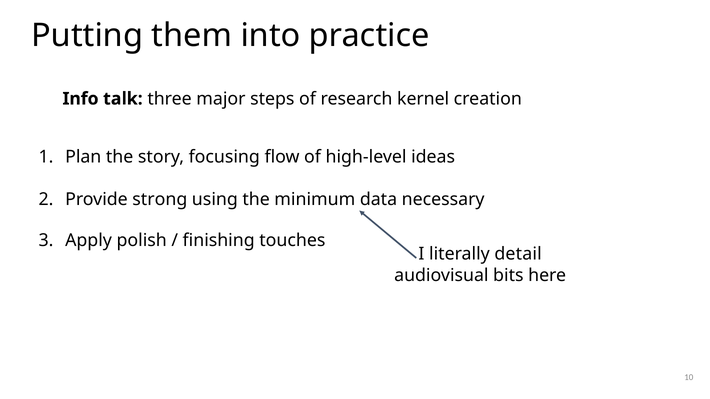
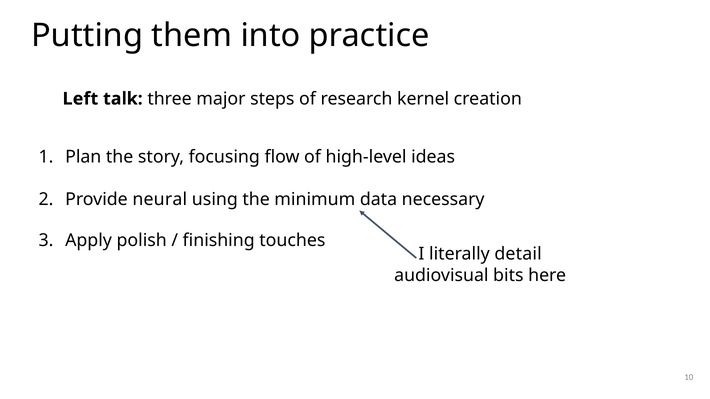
Info: Info -> Left
strong: strong -> neural
